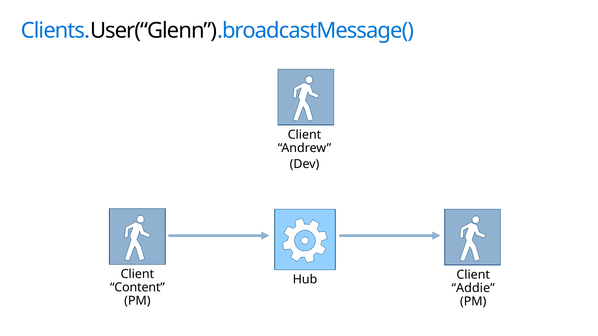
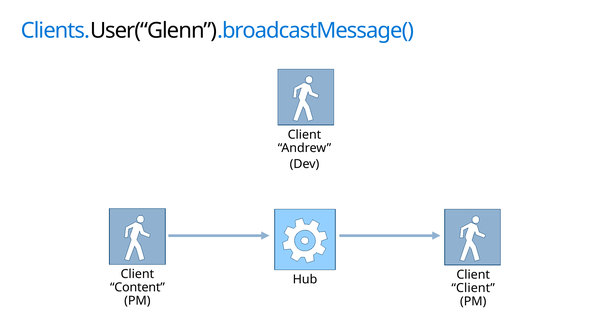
Addie at (473, 288): Addie -> Client
